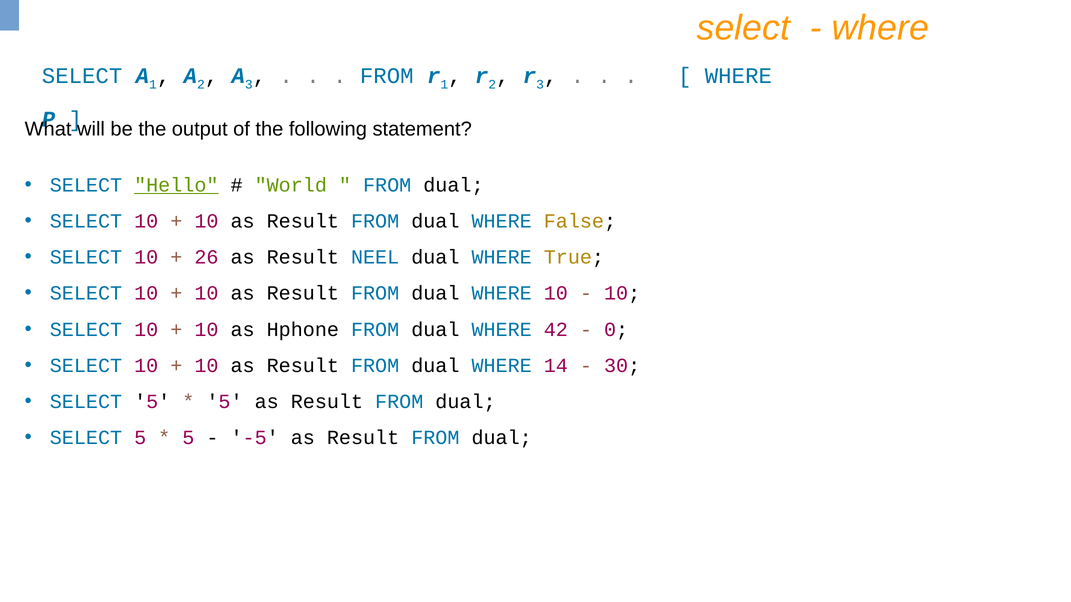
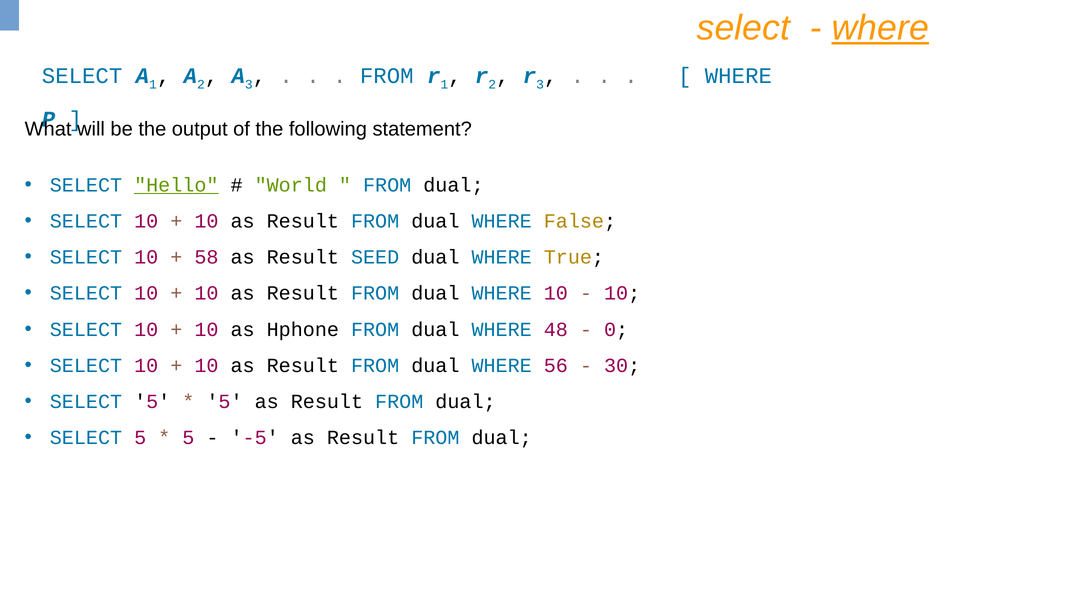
where at (880, 28) underline: none -> present
26: 26 -> 58
NEEL: NEEL -> SEED
42: 42 -> 48
14: 14 -> 56
